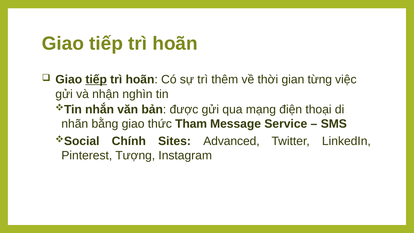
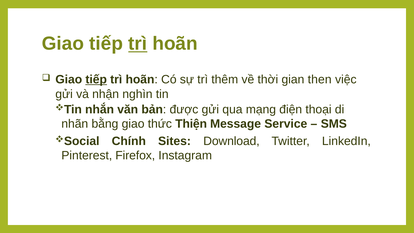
trì at (138, 44) underline: none -> present
từng: từng -> then
Tham: Tham -> Thiện
Advanced: Advanced -> Download
Tượng: Tượng -> Firefox
